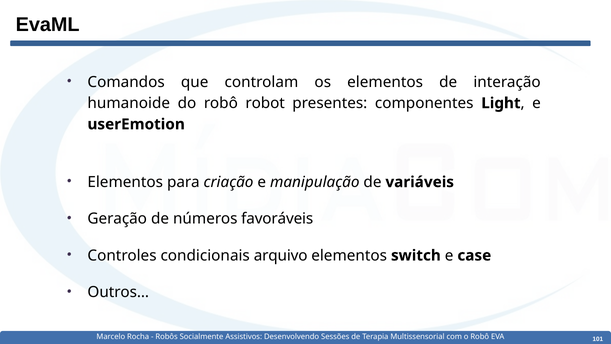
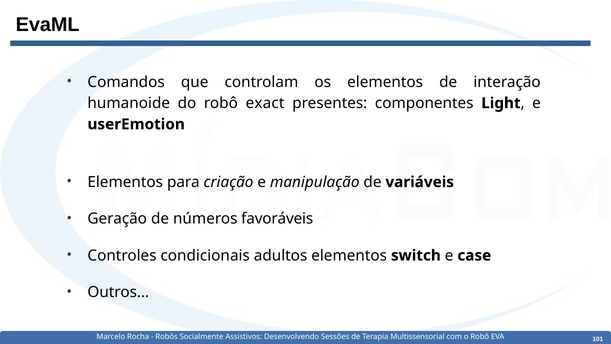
robot: robot -> exact
arquivo: arquivo -> adultos
